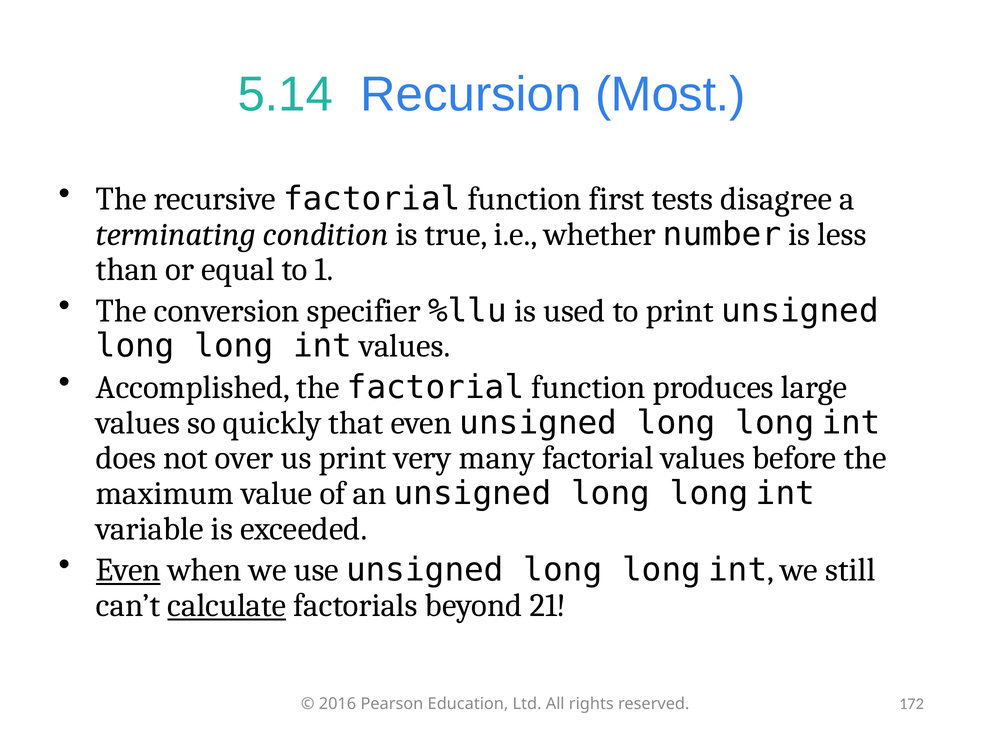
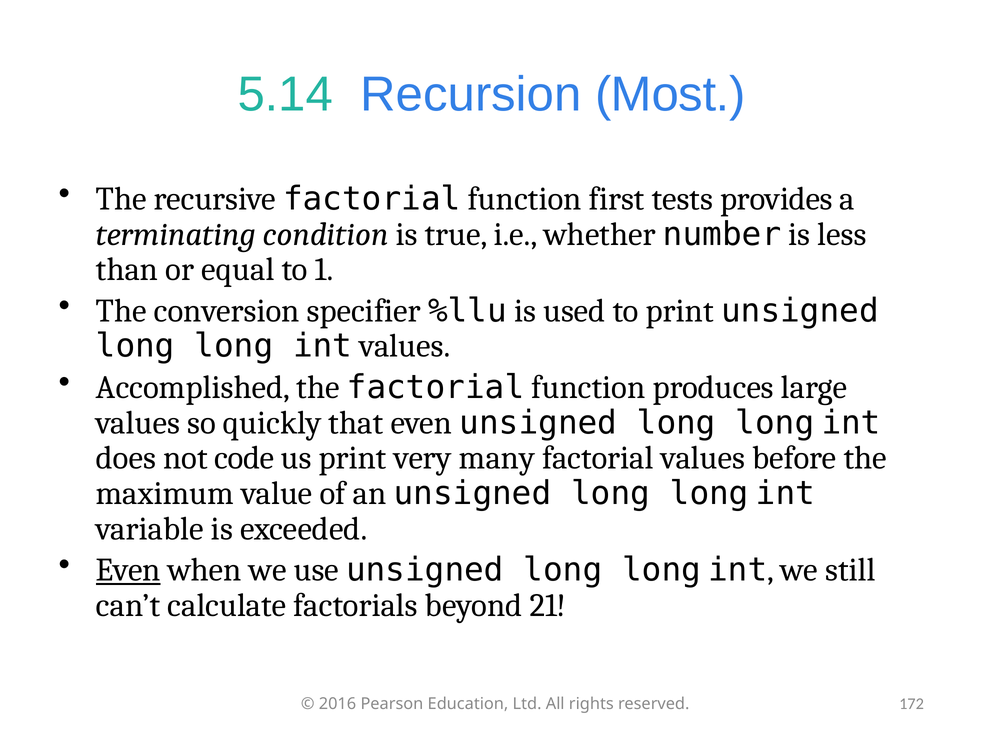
disagree: disagree -> provides
over: over -> code
calculate underline: present -> none
